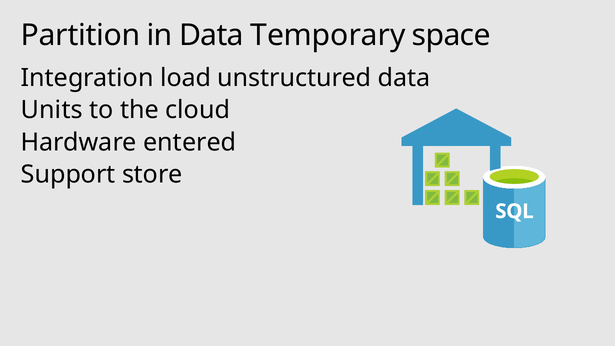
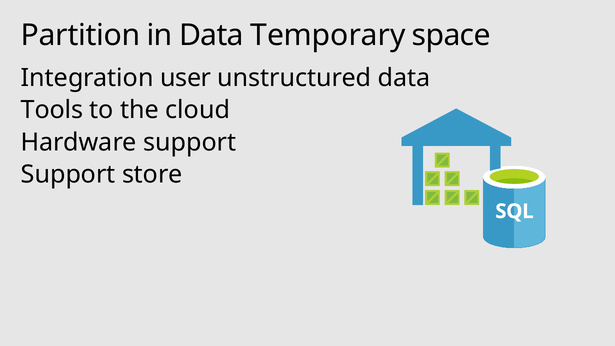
load: load -> user
Units: Units -> Tools
Hardware entered: entered -> support
